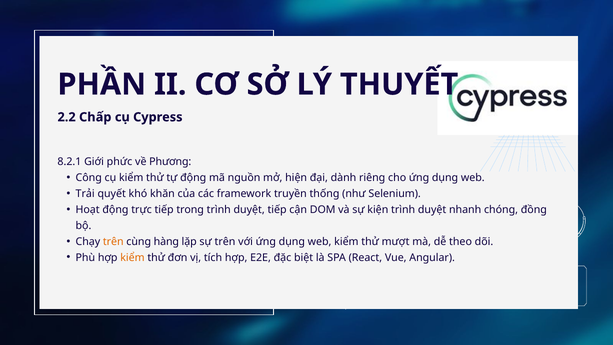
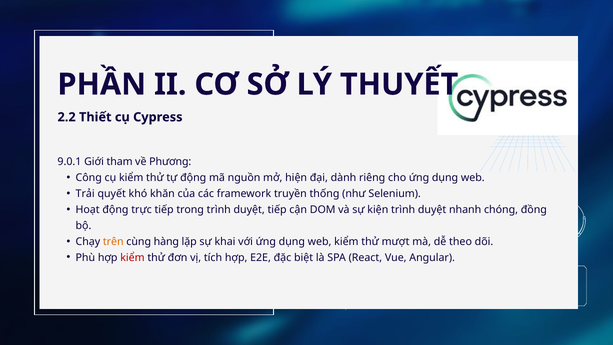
Chấp: Chấp -> Thiết
8.2.1: 8.2.1 -> 9.0.1
phức: phức -> tham
sự trên: trên -> khai
kiểm at (132, 257) colour: orange -> red
